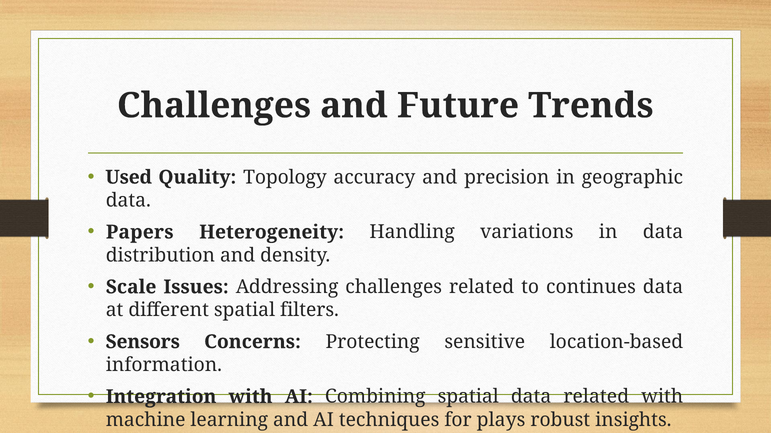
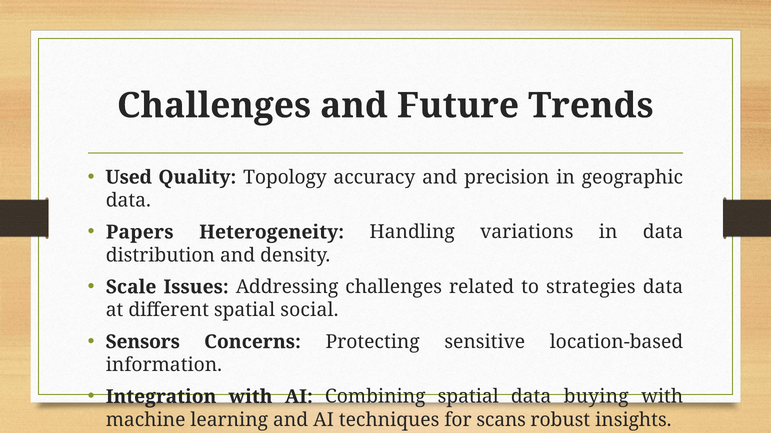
continues: continues -> strategies
filters: filters -> social
data related: related -> buying
plays: plays -> scans
